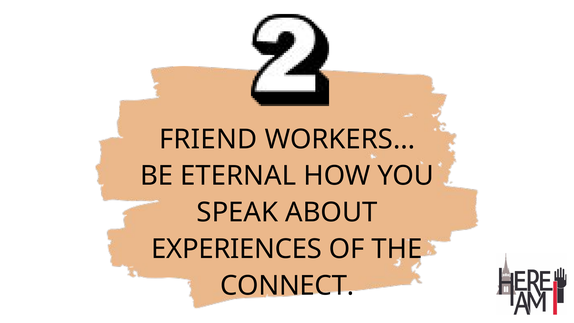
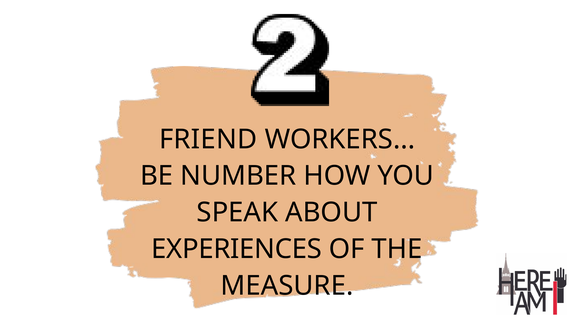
ETERNAL: ETERNAL -> NUMBER
CONNECT: CONNECT -> MEASURE
